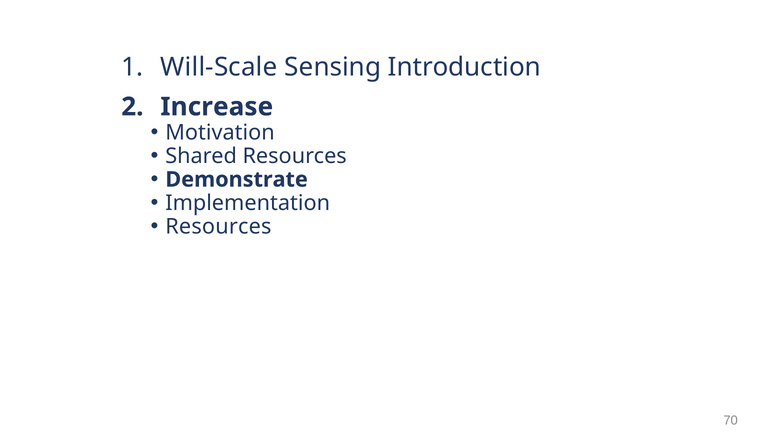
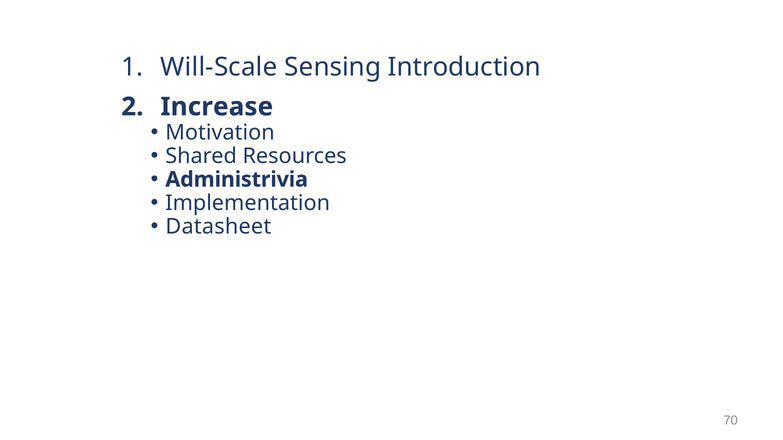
Demonstrate: Demonstrate -> Administrivia
Resources at (218, 227): Resources -> Datasheet
